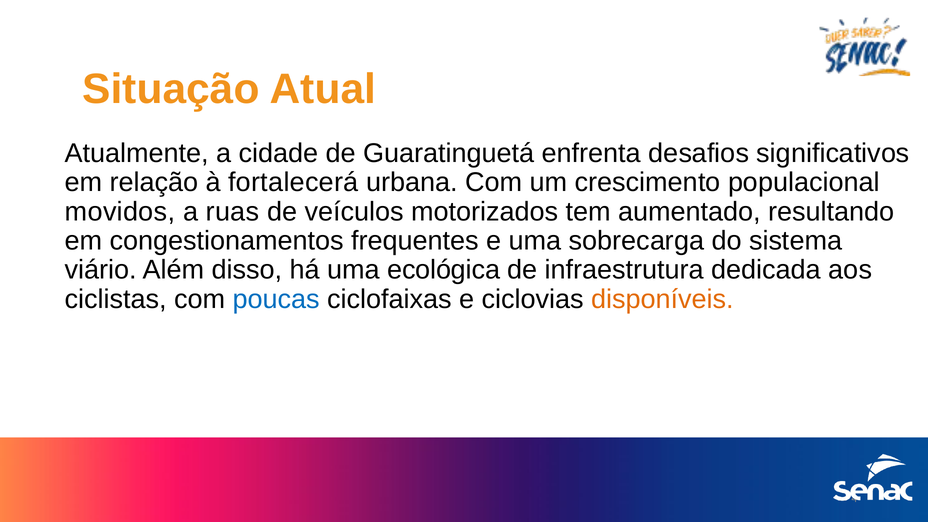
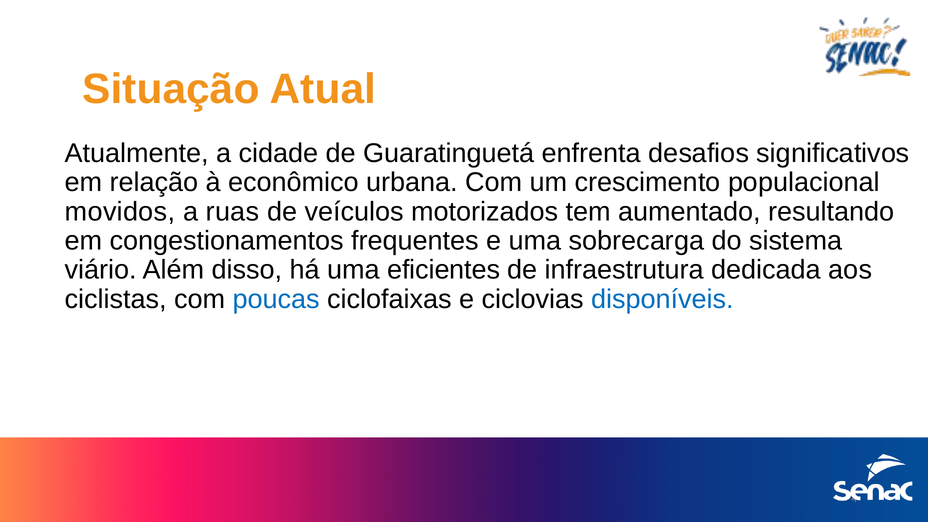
fortalecerá: fortalecerá -> econômico
ecológica: ecológica -> eficientes
disponíveis colour: orange -> blue
